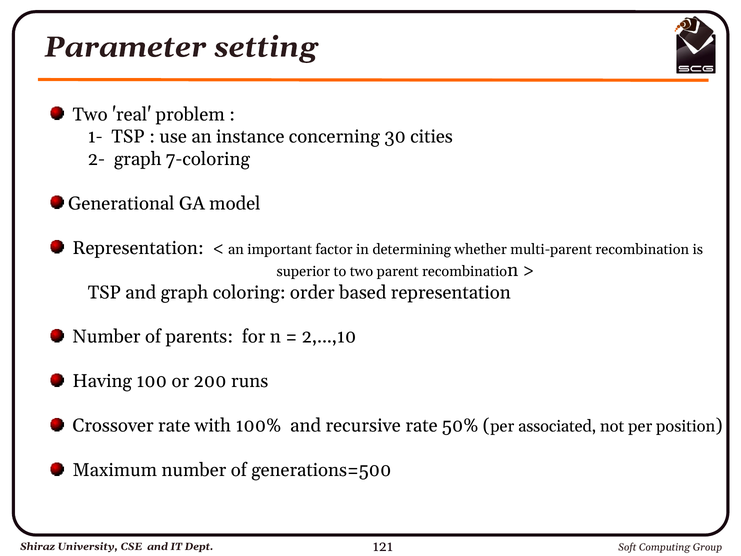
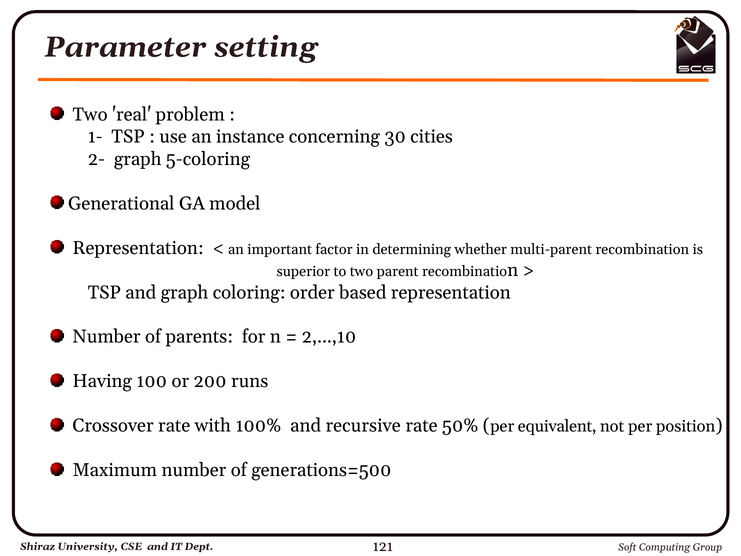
7-coloring: 7-coloring -> 5-coloring
associated: associated -> equivalent
